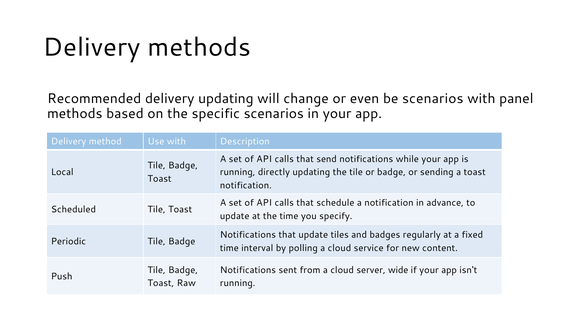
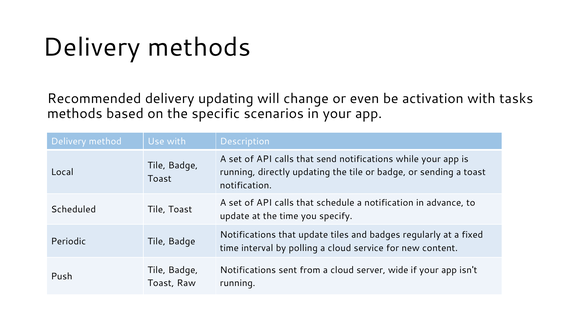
be scenarios: scenarios -> activation
panel: panel -> tasks
